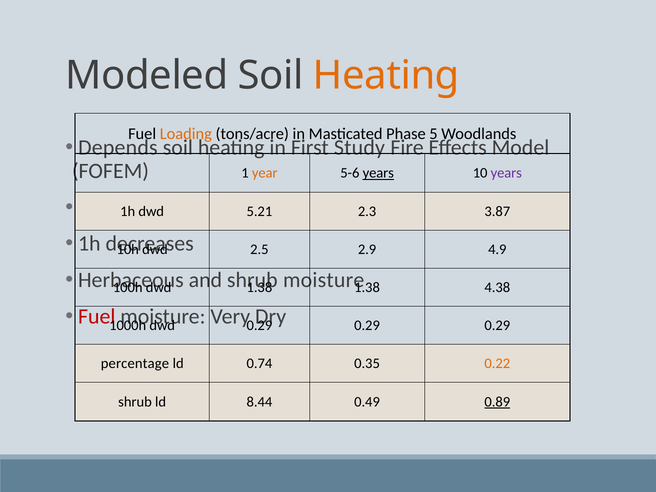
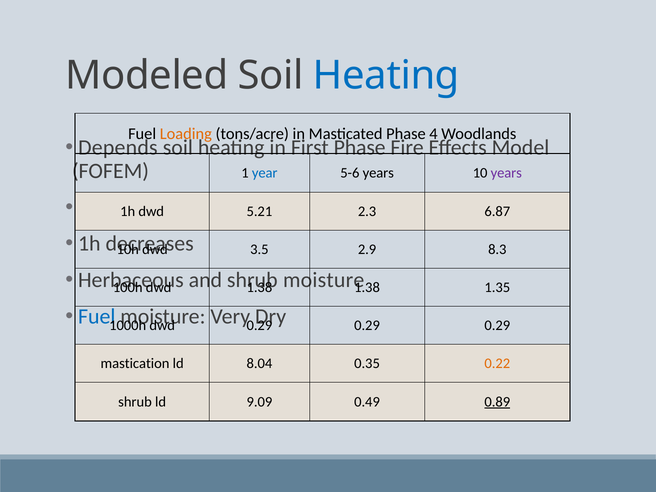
Heating at (386, 75) colour: orange -> blue
5: 5 -> 4
First Study: Study -> Phase
year colour: orange -> blue
years at (378, 173) underline: present -> none
3.87: 3.87 -> 6.87
2.5: 2.5 -> 3.5
4.9: 4.9 -> 8.3
4.38: 4.38 -> 1.35
Fuel at (97, 316) colour: red -> blue
percentage: percentage -> mastication
0.74: 0.74 -> 8.04
8.44: 8.44 -> 9.09
